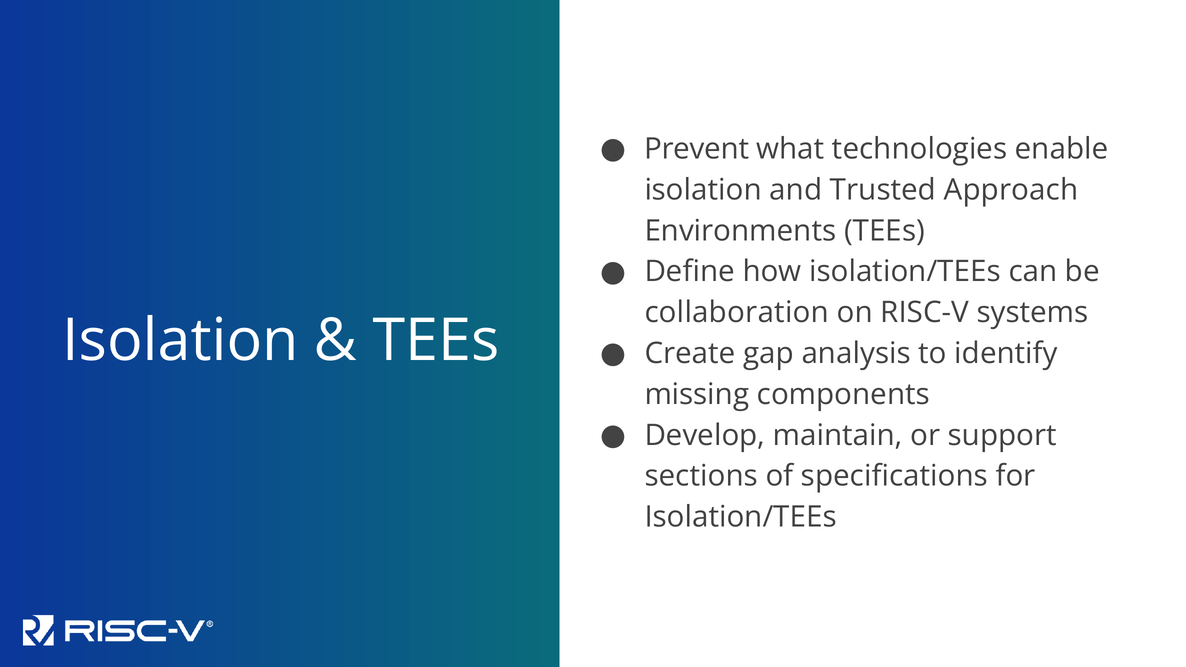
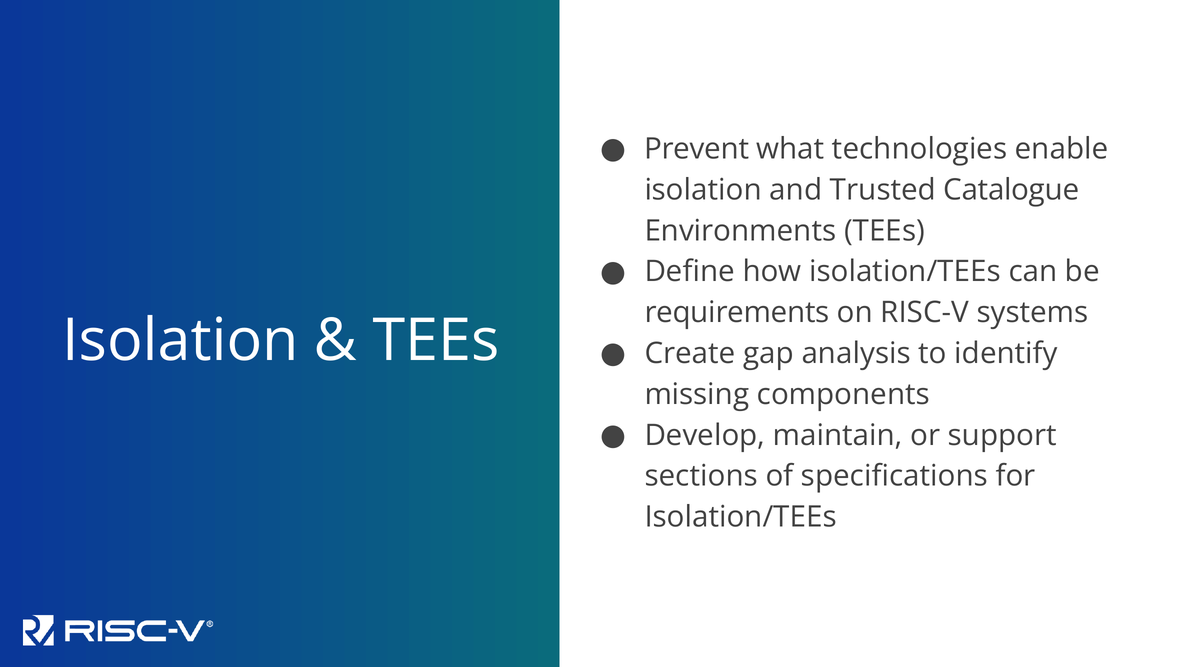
Approach: Approach -> Catalogue
collaboration: collaboration -> requirements
